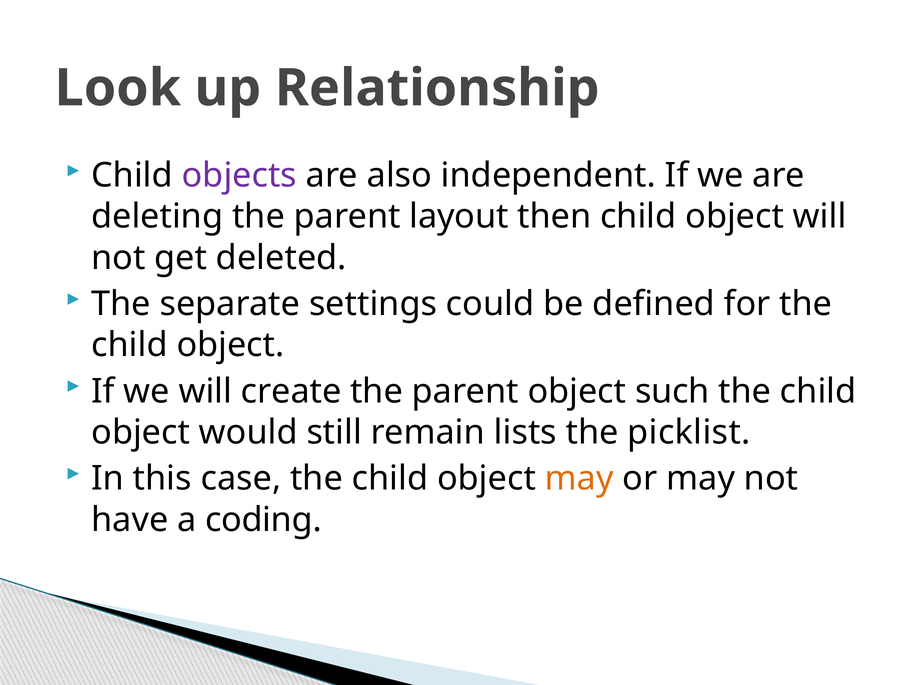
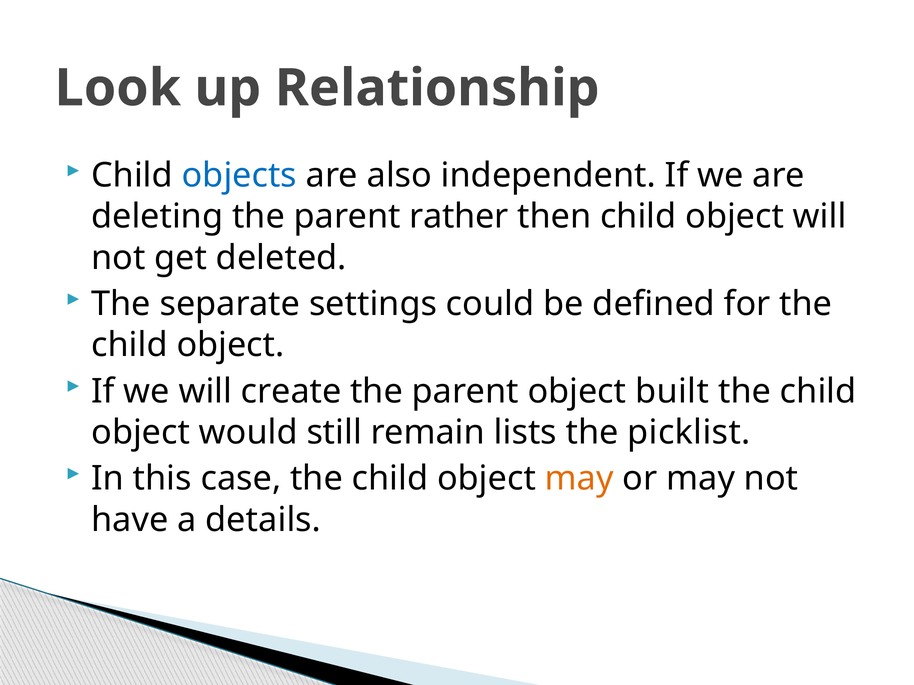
objects colour: purple -> blue
layout: layout -> rather
such: such -> built
coding: coding -> details
